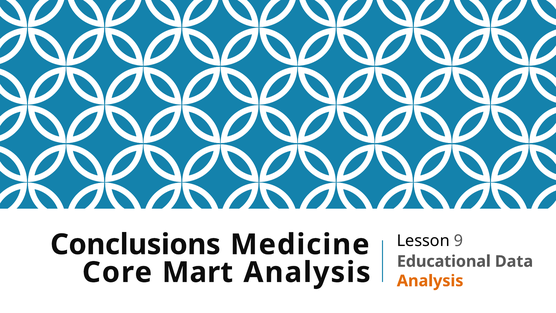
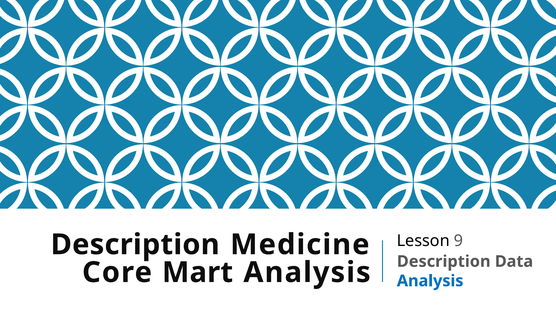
Conclusions at (135, 244): Conclusions -> Description
Educational at (444, 261): Educational -> Description
Analysis at (430, 281) colour: orange -> blue
